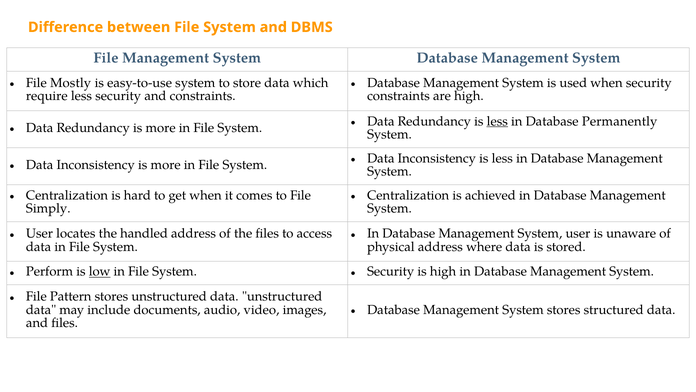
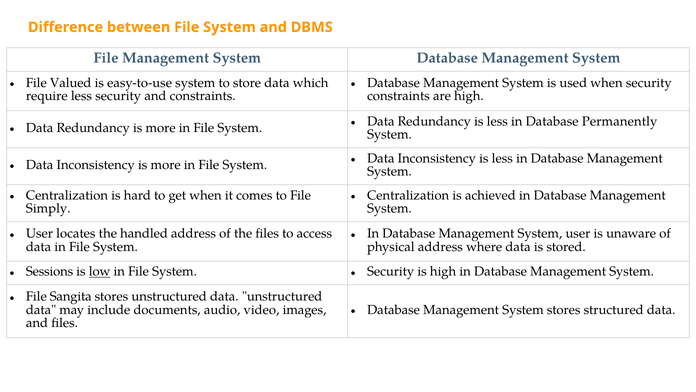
Mostly: Mostly -> Valued
less at (497, 121) underline: present -> none
Perform: Perform -> Sessions
Pattern: Pattern -> Sangita
